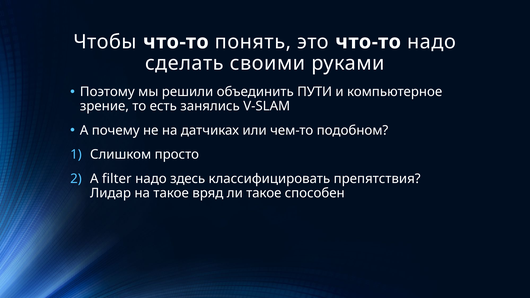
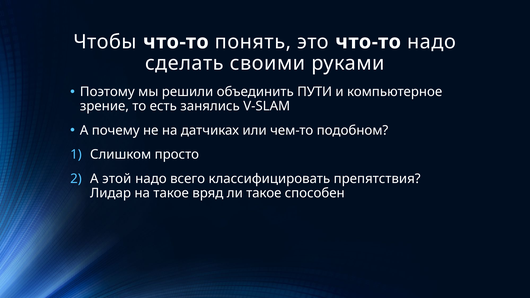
filter: filter -> этой
здесь: здесь -> всего
